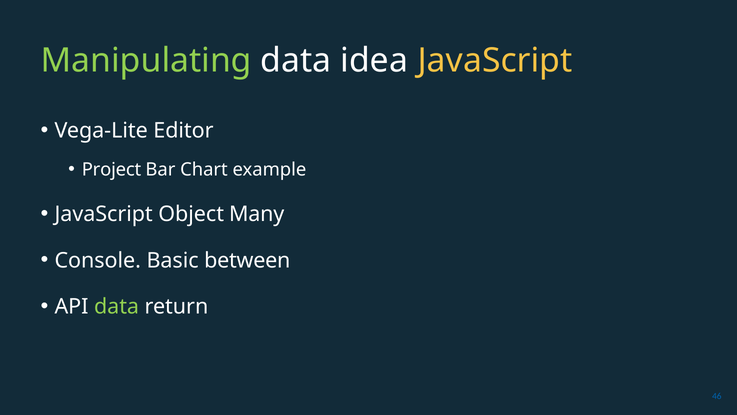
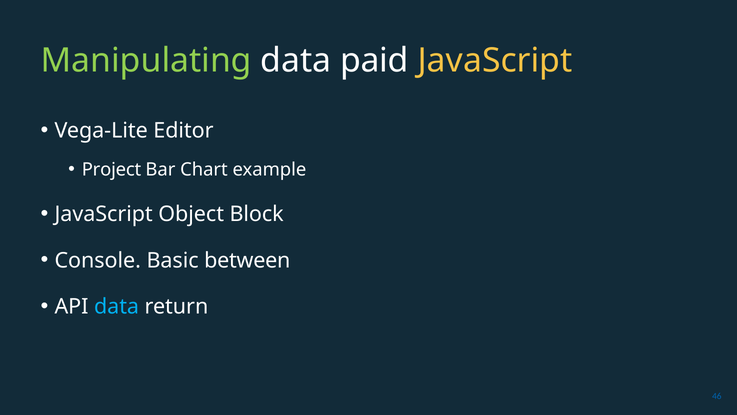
idea: idea -> paid
Many: Many -> Block
data at (117, 307) colour: light green -> light blue
